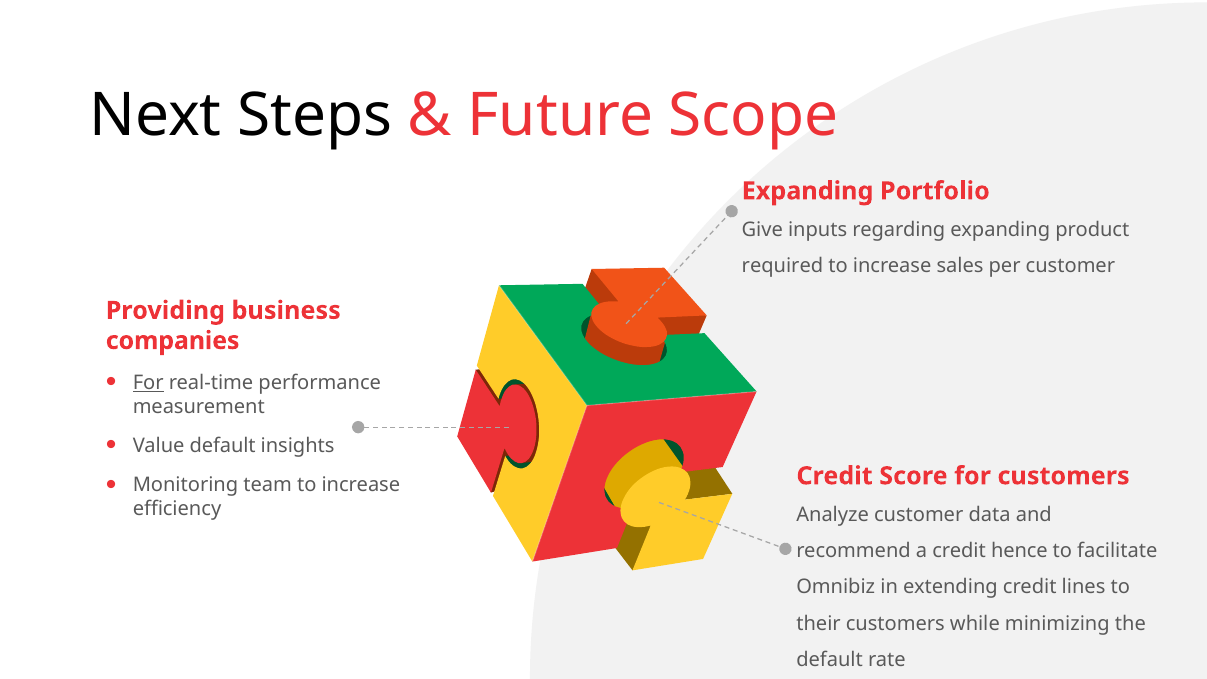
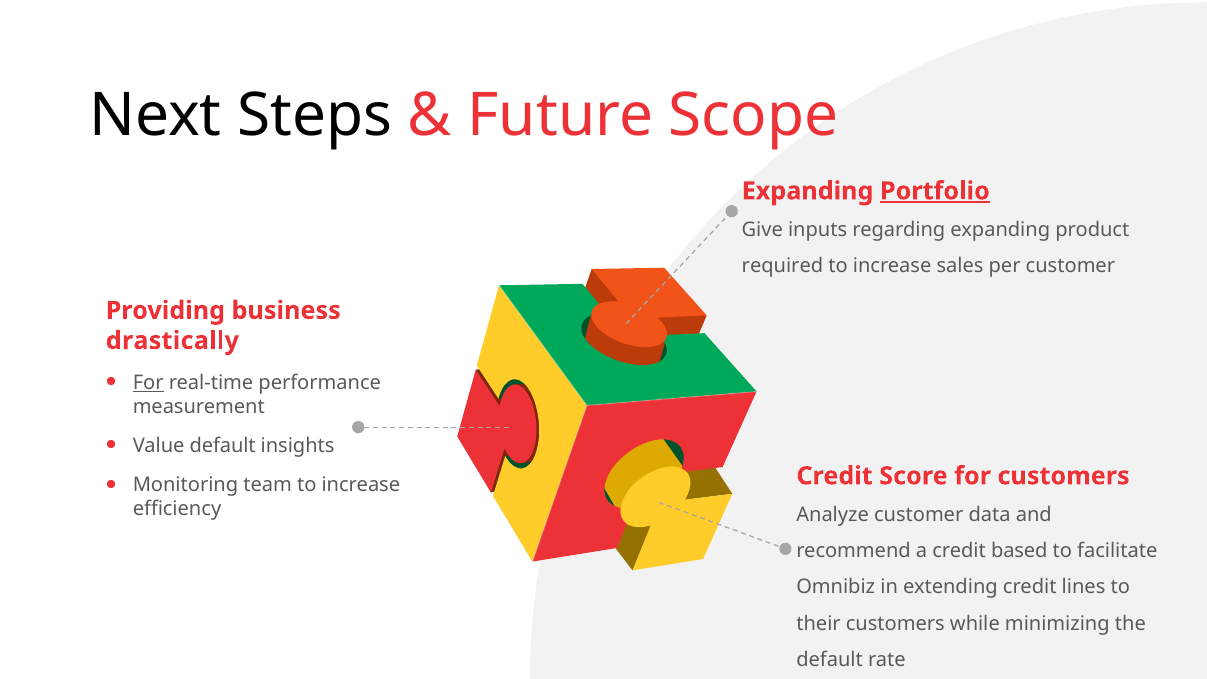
Portfolio underline: none -> present
companies: companies -> drastically
hence: hence -> based
